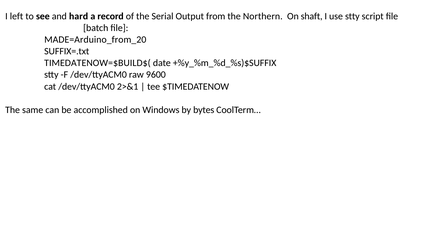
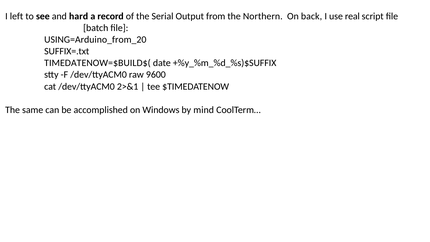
shaft: shaft -> back
use stty: stty -> real
MADE=Arduino_from_20: MADE=Arduino_from_20 -> USING=Arduino_from_20
bytes: bytes -> mind
